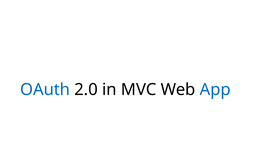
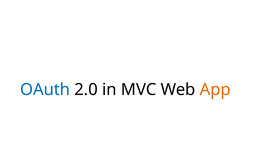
App colour: blue -> orange
